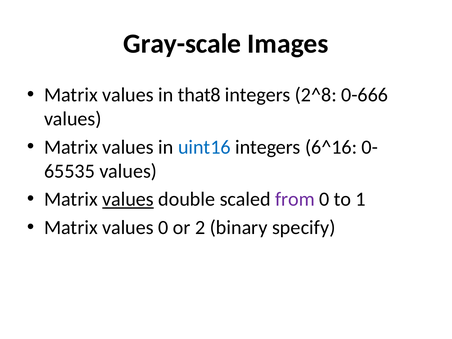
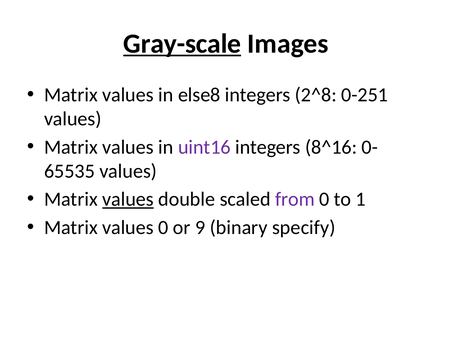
Gray-scale underline: none -> present
that8: that8 -> else8
0-666: 0-666 -> 0-251
uint16 colour: blue -> purple
6^16: 6^16 -> 8^16
2: 2 -> 9
